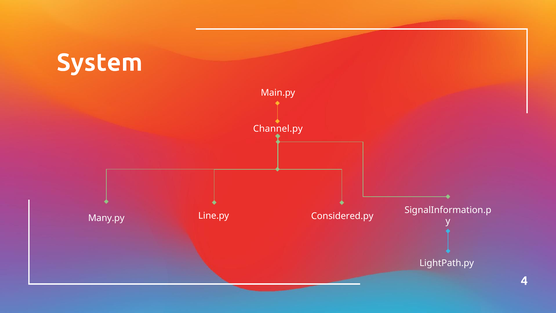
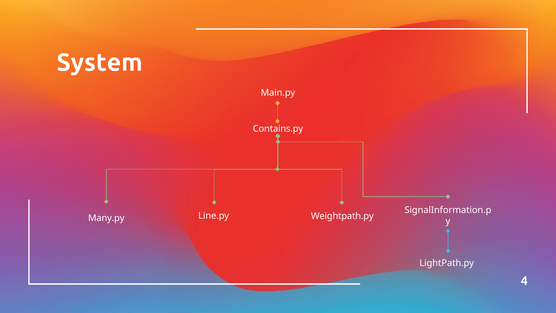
Channel.py: Channel.py -> Contains.py
Considered.py: Considered.py -> Weightpath.py
